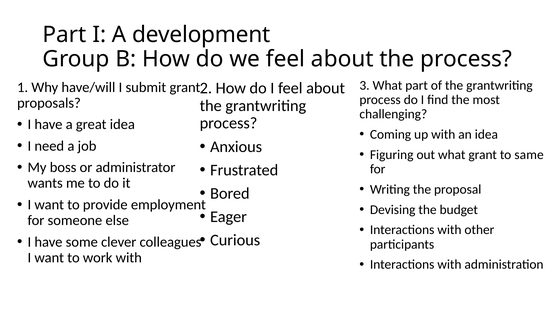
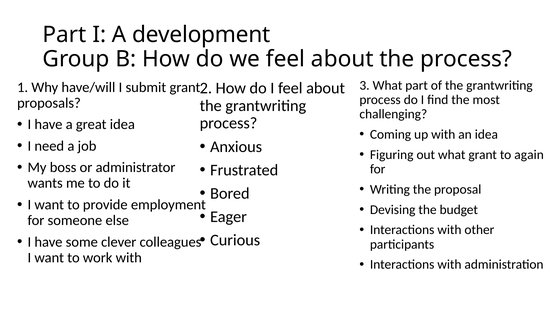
same: same -> again
